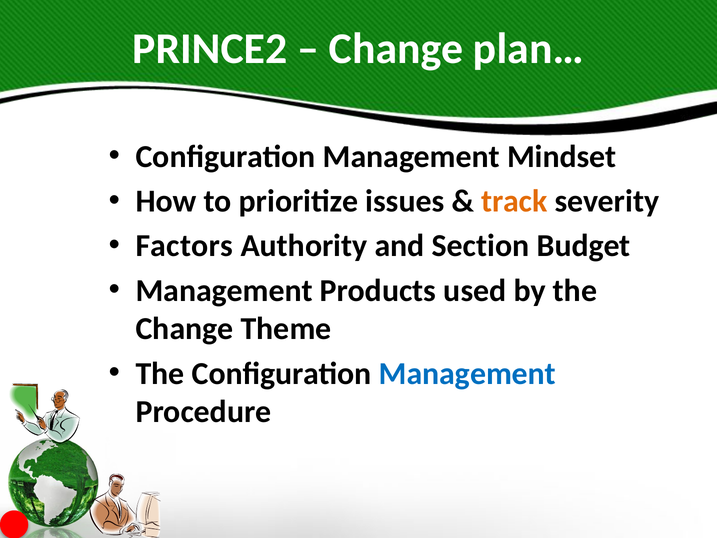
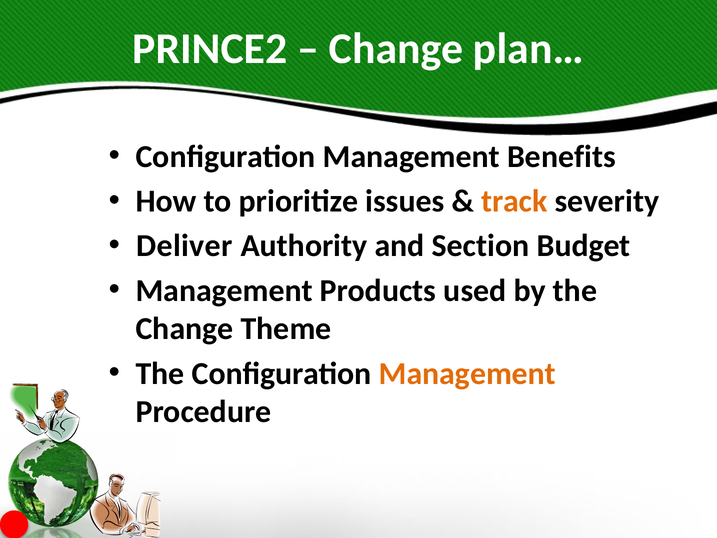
Mindset: Mindset -> Benefits
Factors: Factors -> Deliver
Management at (467, 373) colour: blue -> orange
